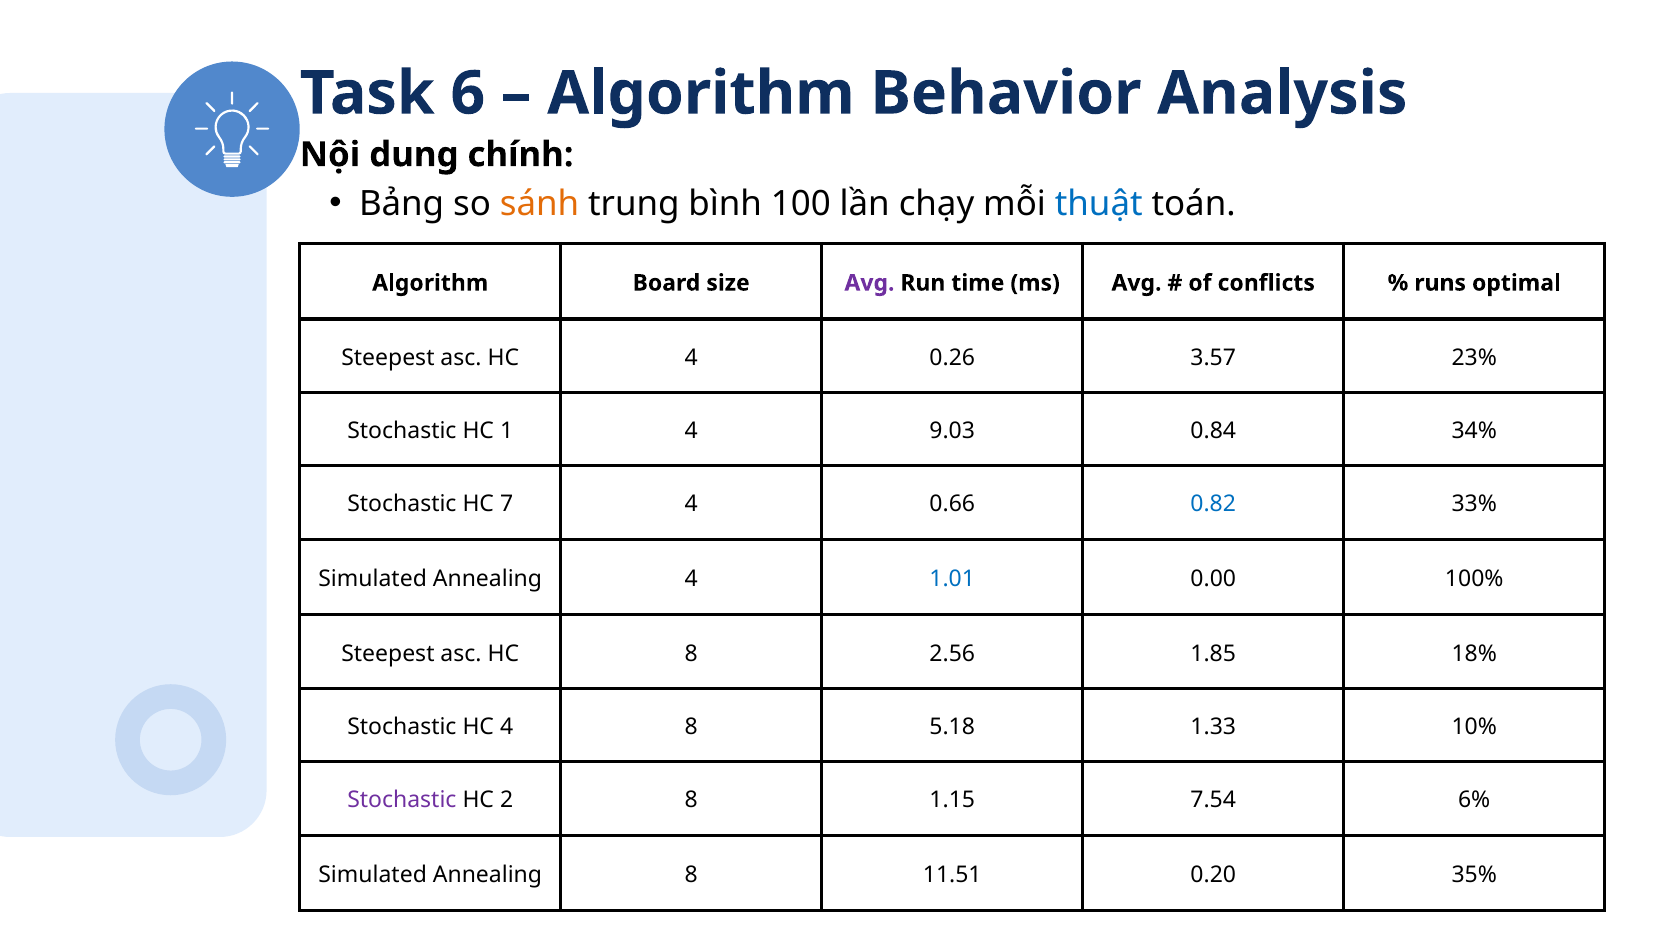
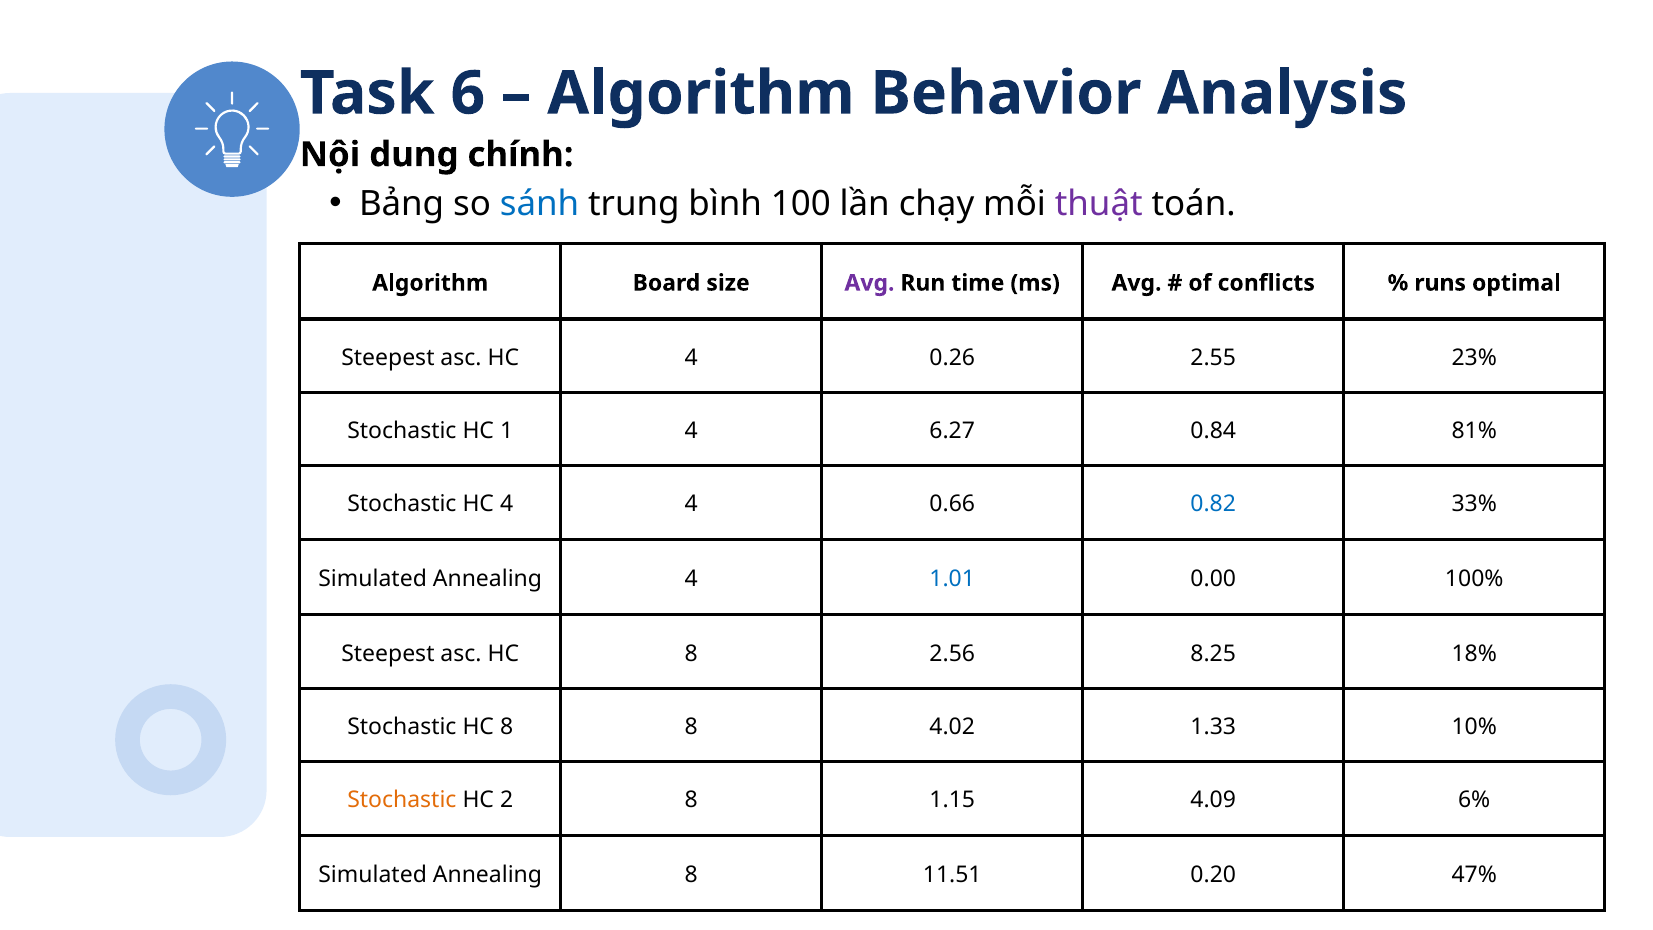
sánh colour: orange -> blue
thuật colour: blue -> purple
3.57: 3.57 -> 2.55
9.03: 9.03 -> 6.27
34%: 34% -> 81%
Stochastic HC 7: 7 -> 4
1.85: 1.85 -> 8.25
Stochastic HC 4: 4 -> 8
5.18: 5.18 -> 4.02
Stochastic at (402, 800) colour: purple -> orange
7.54: 7.54 -> 4.09
35%: 35% -> 47%
